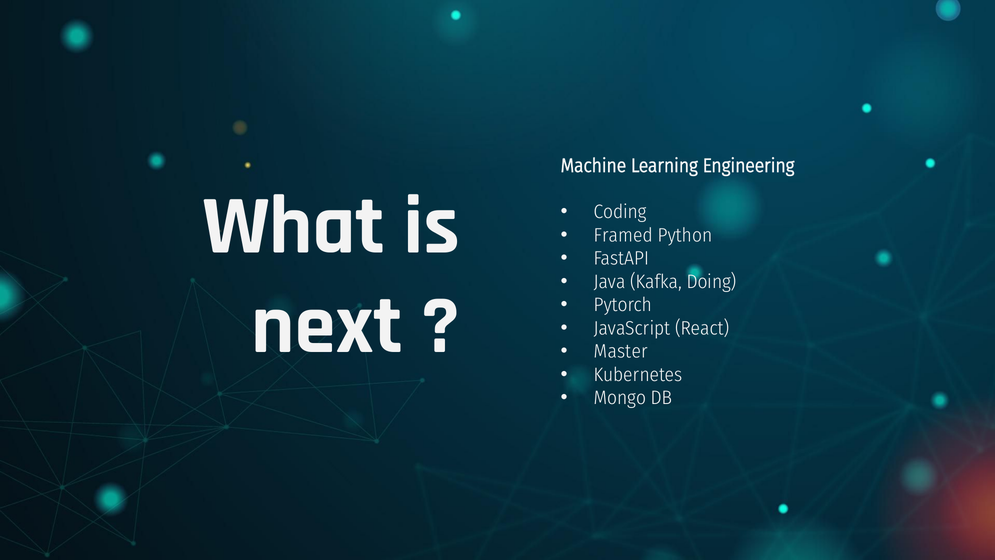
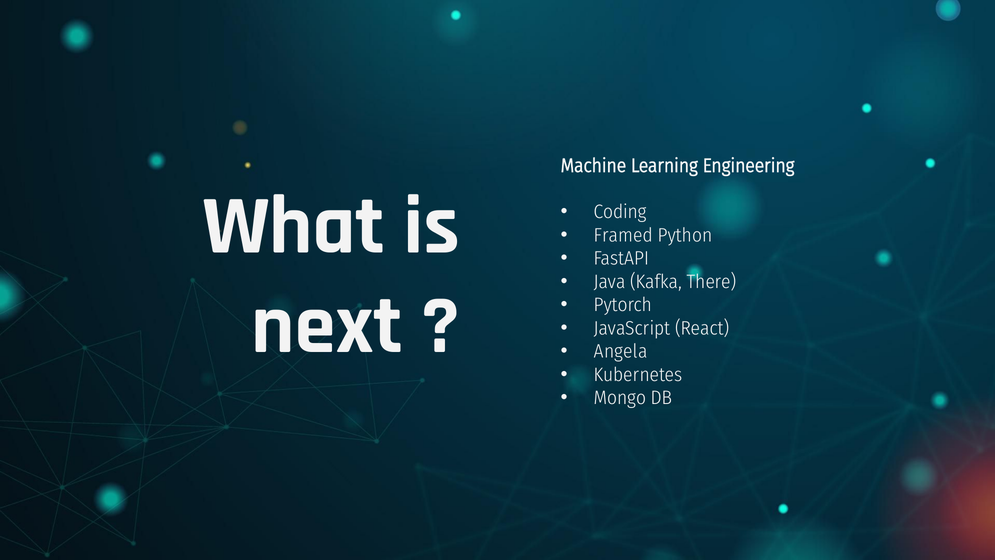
Doing: Doing -> There
Master: Master -> Angela
